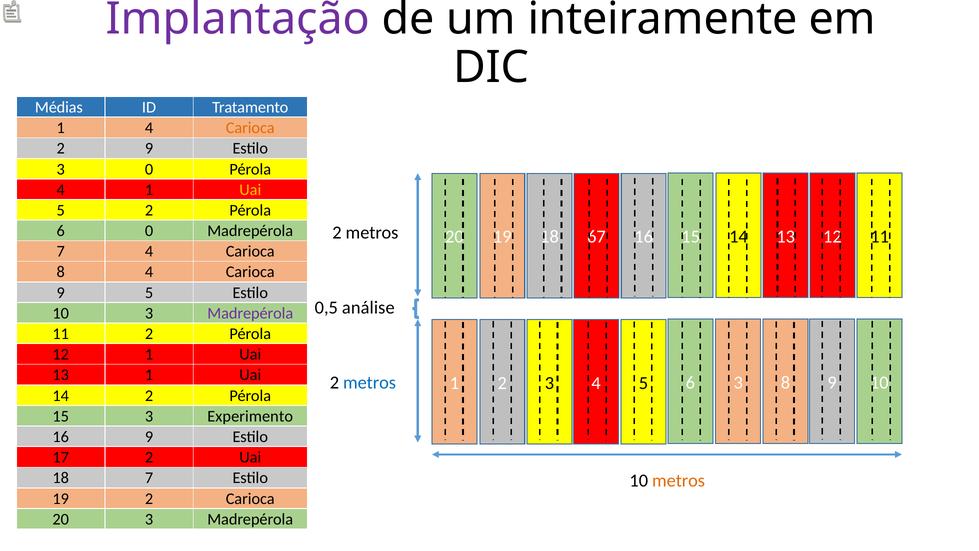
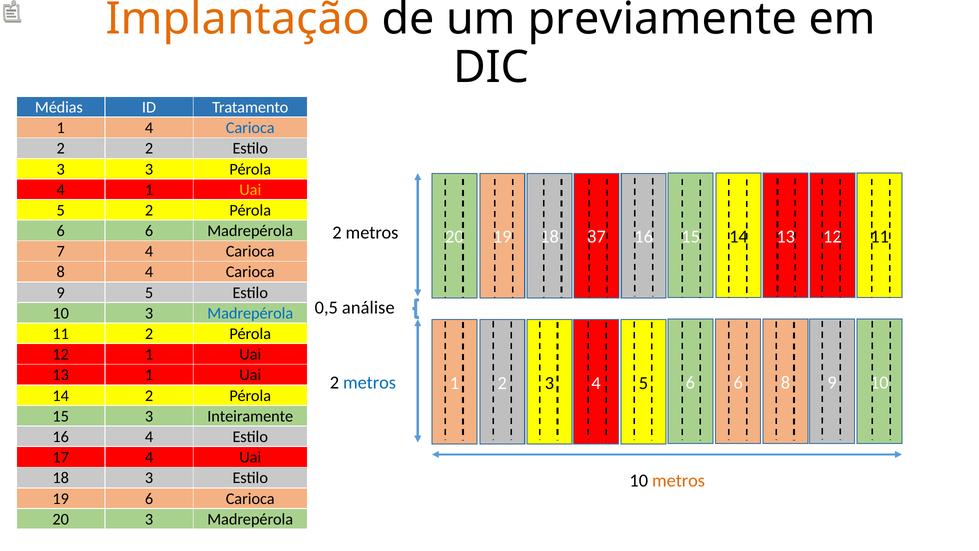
Implantação colour: purple -> orange
inteiramente: inteiramente -> previamente
Carioca at (250, 128) colour: orange -> blue
2 9: 9 -> 2
3 0: 0 -> 3
0 at (149, 231): 0 -> 6
67: 67 -> 87
Madrepérola at (250, 313) colour: purple -> blue
5 6 3: 3 -> 6
Experimento: Experimento -> Inteiramente
16 9: 9 -> 4
17 2: 2 -> 4
18 7: 7 -> 3
19 2: 2 -> 6
